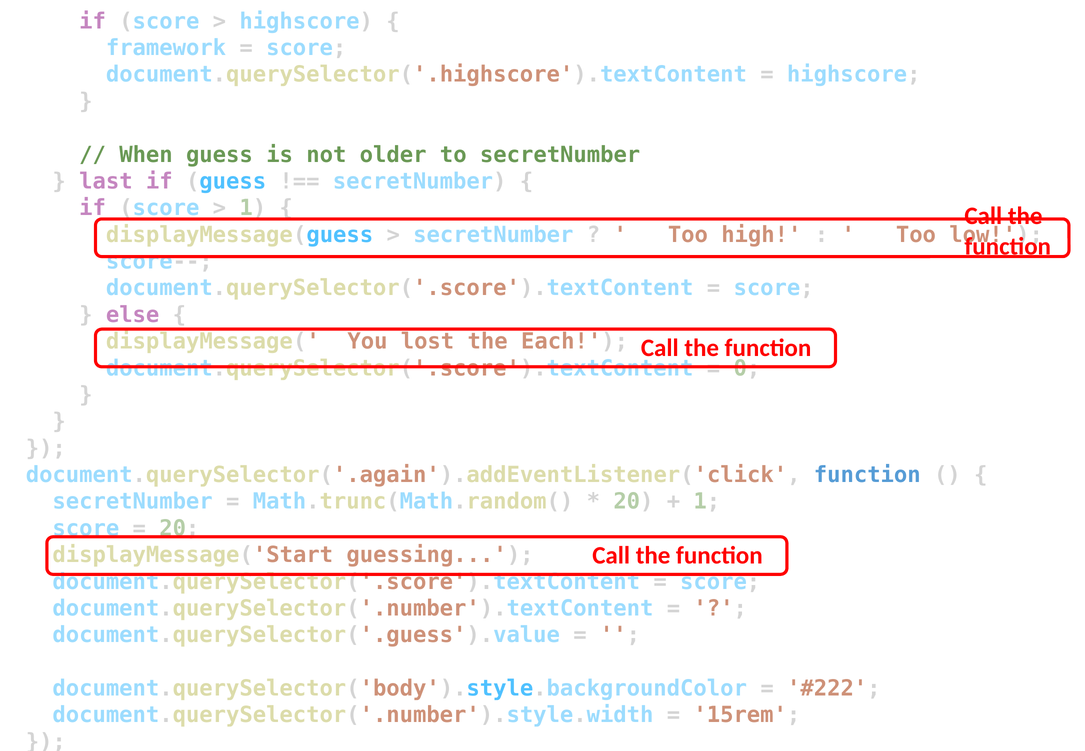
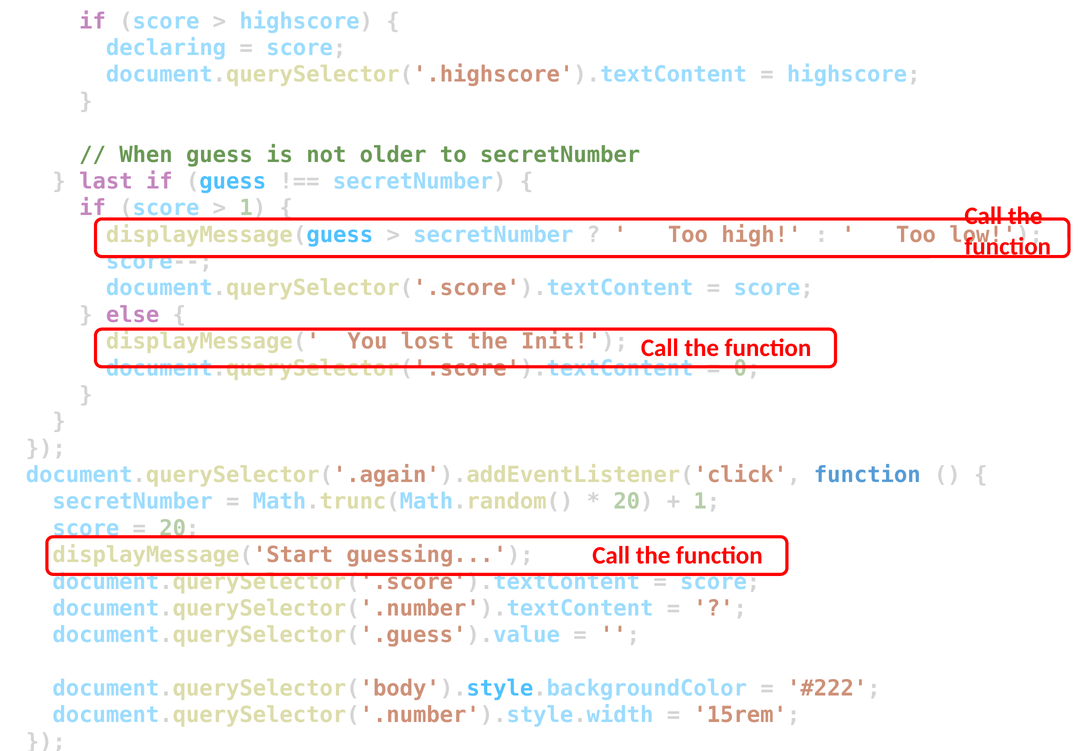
framework: framework -> declaring
Each: Each -> Init
